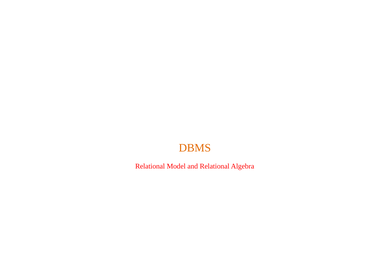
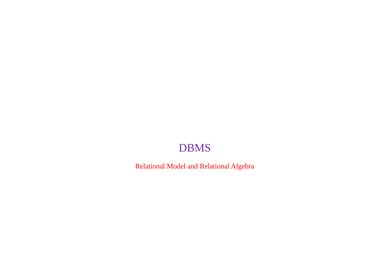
DBMS colour: orange -> purple
